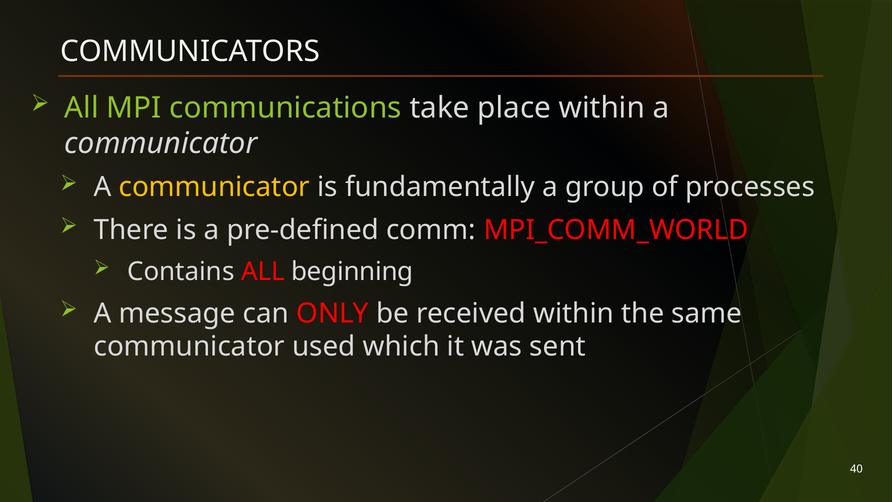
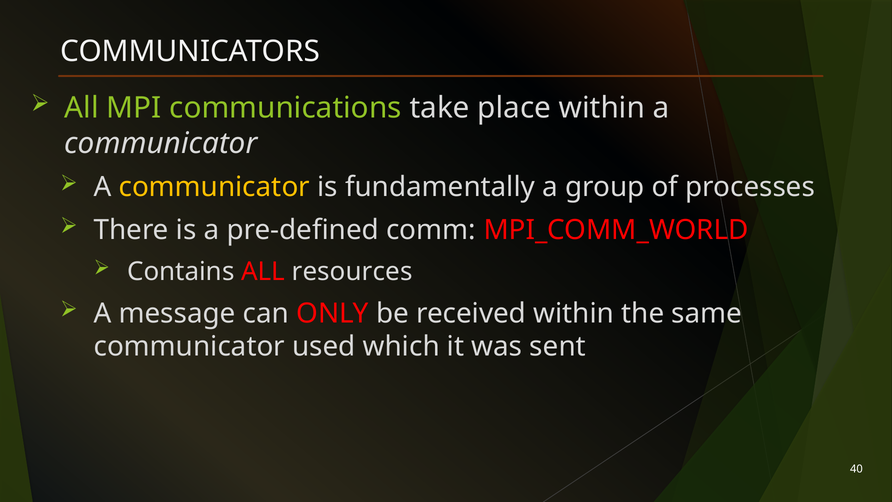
beginning: beginning -> resources
